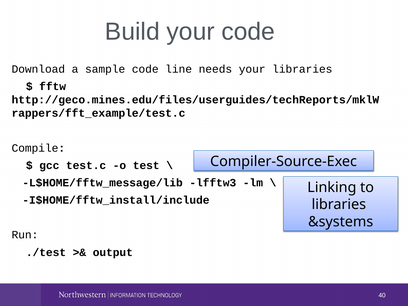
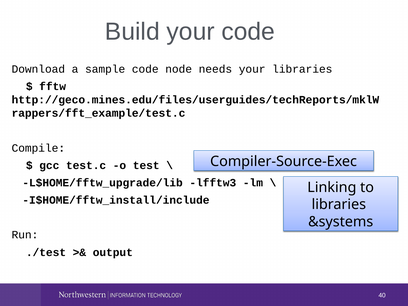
line: line -> node
L$HOME/fftw_message/lib: L$HOME/fftw_message/lib -> L$HOME/fftw_upgrade/lib
